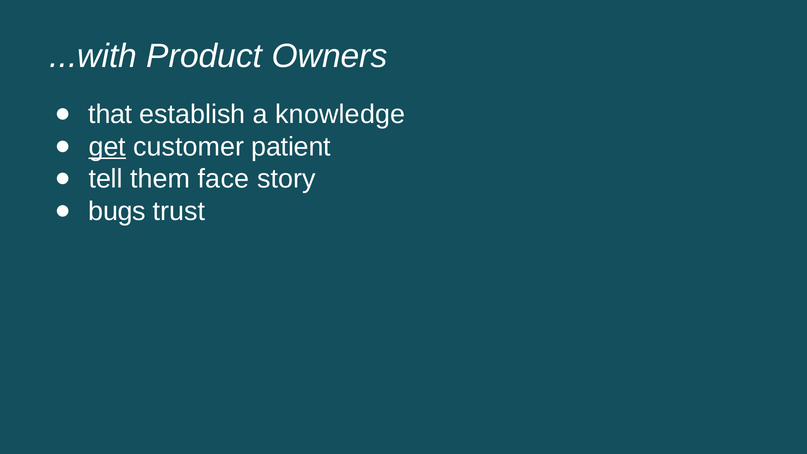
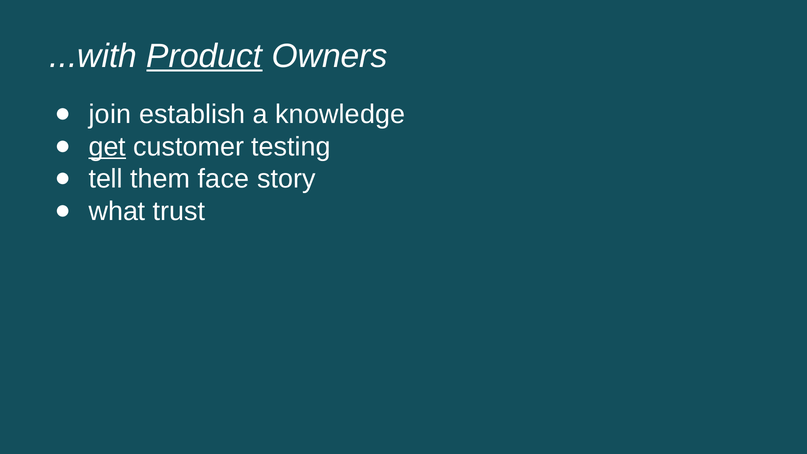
Product underline: none -> present
that: that -> join
patient: patient -> testing
bugs: bugs -> what
